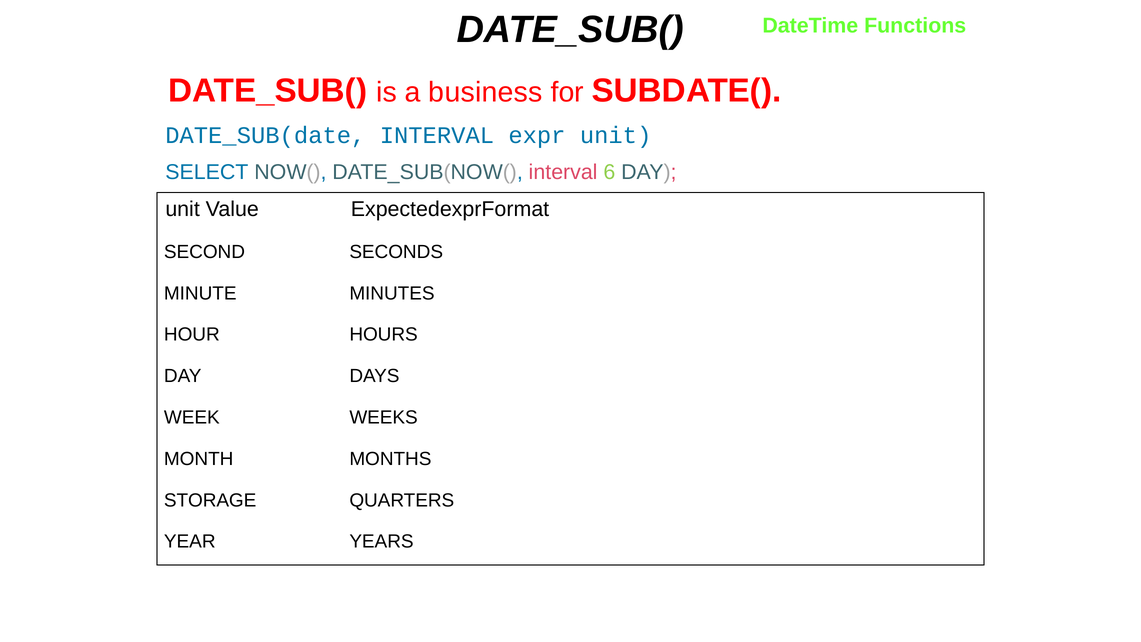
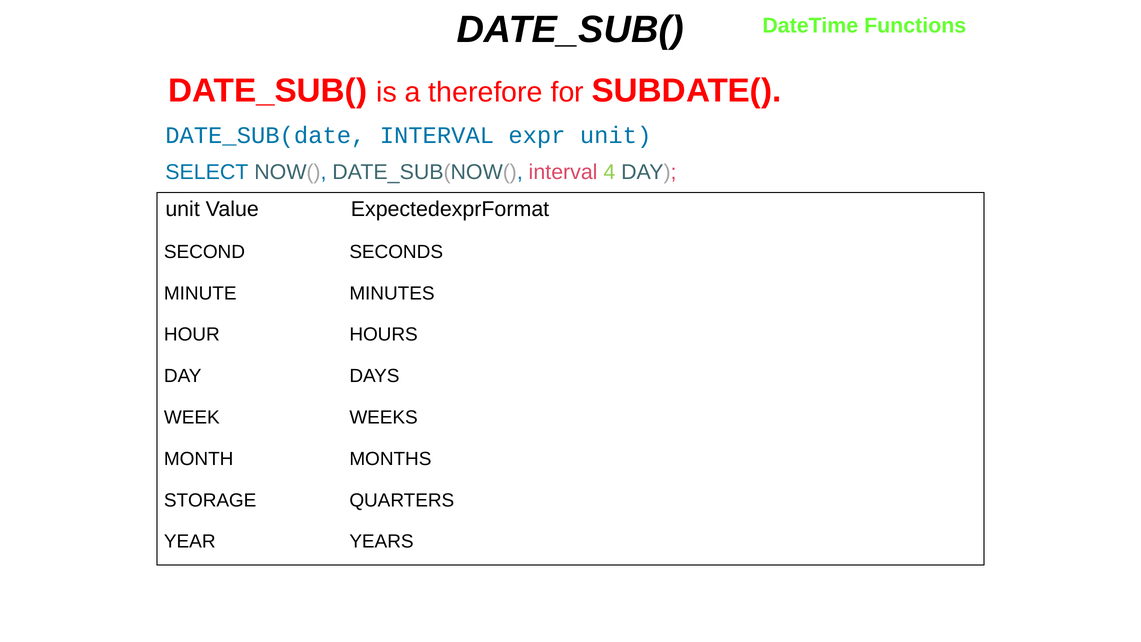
business: business -> therefore
6: 6 -> 4
